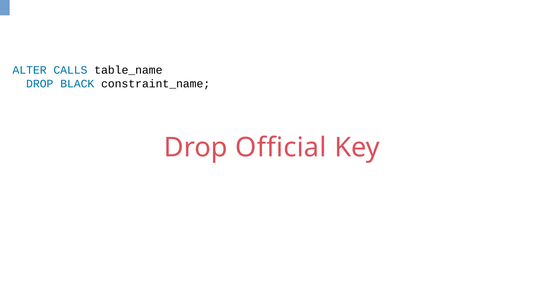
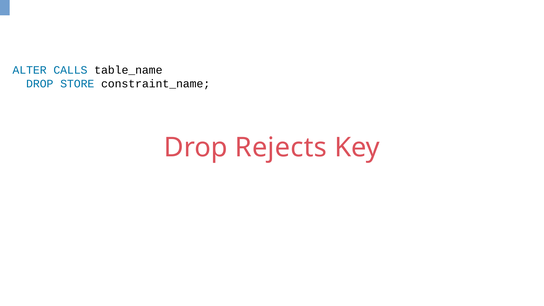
BLACK: BLACK -> STORE
Official: Official -> Rejects
